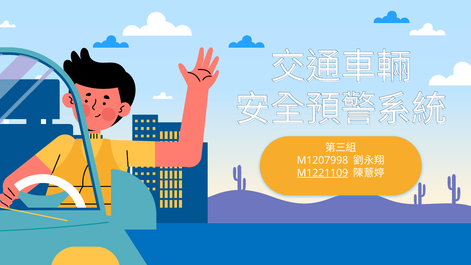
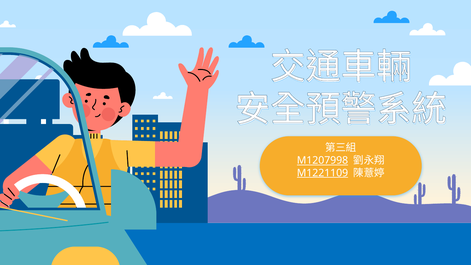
M1207998 underline: none -> present
